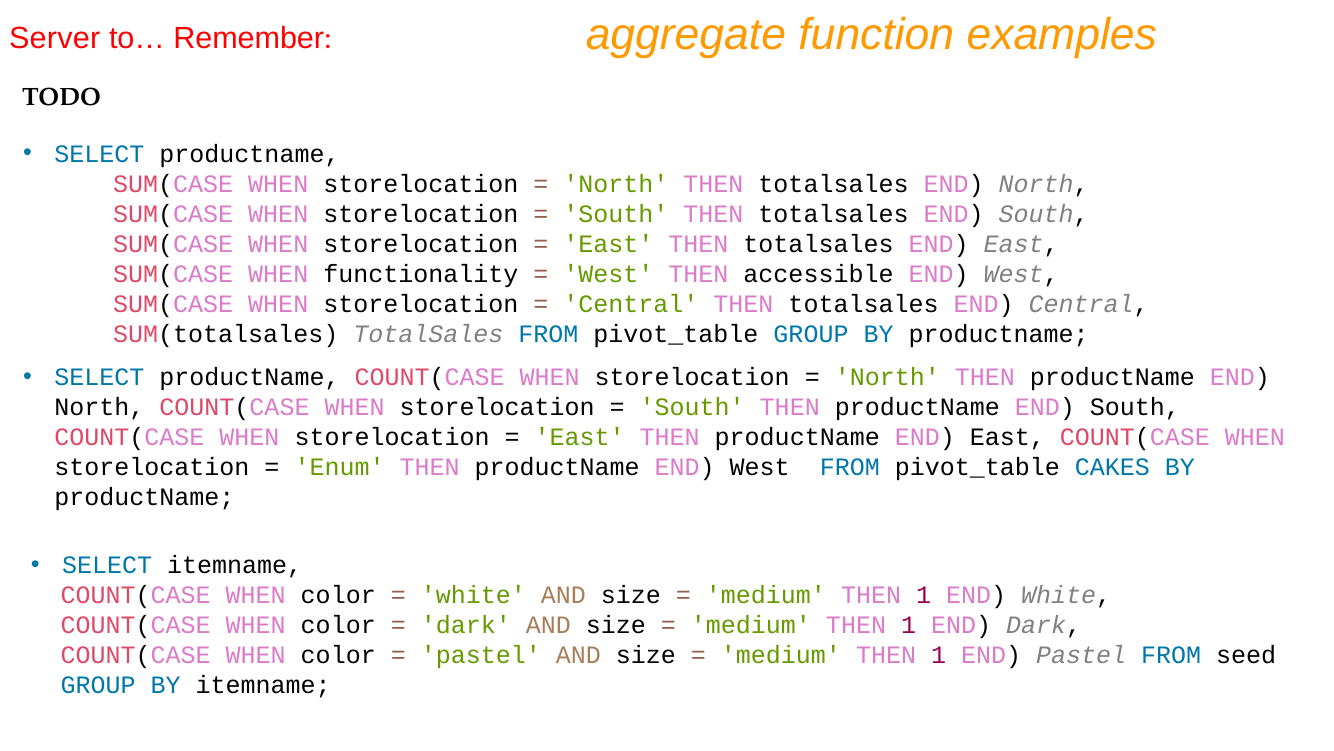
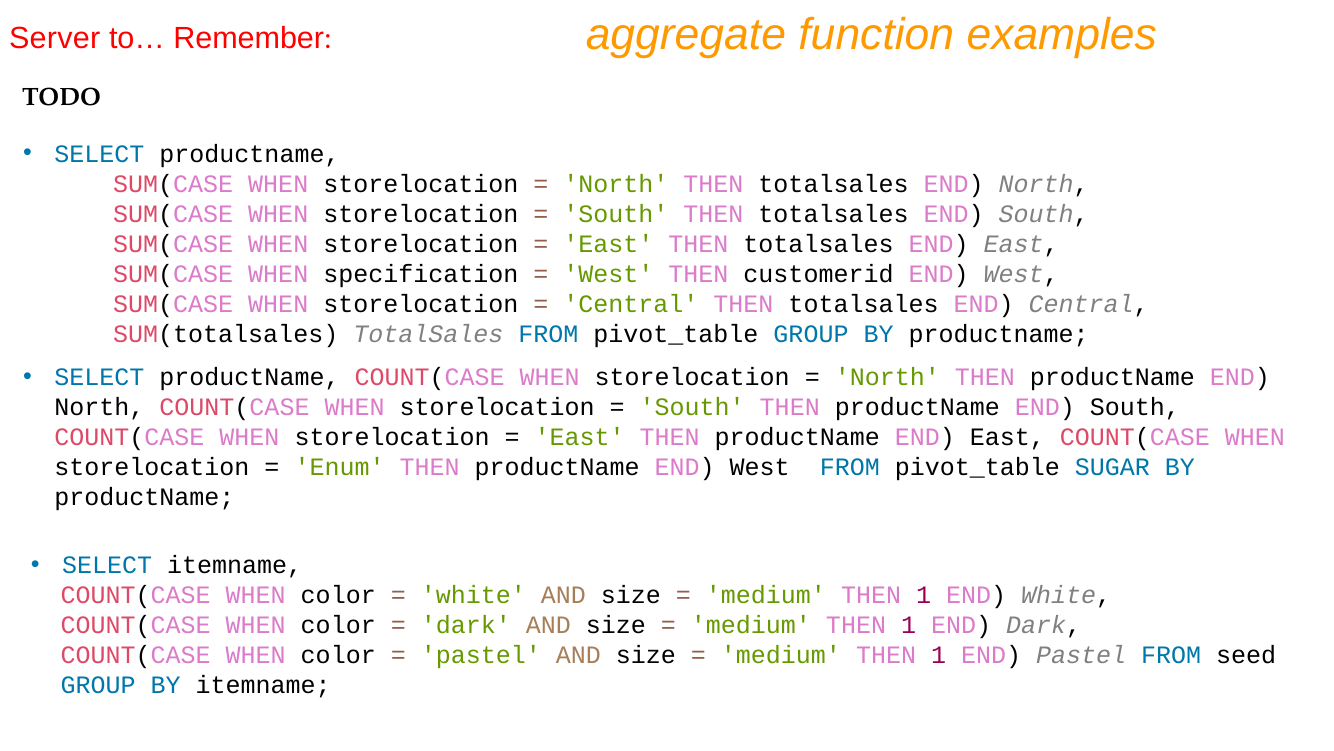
functionality: functionality -> specification
accessible: accessible -> customerid
CAKES: CAKES -> SUGAR
